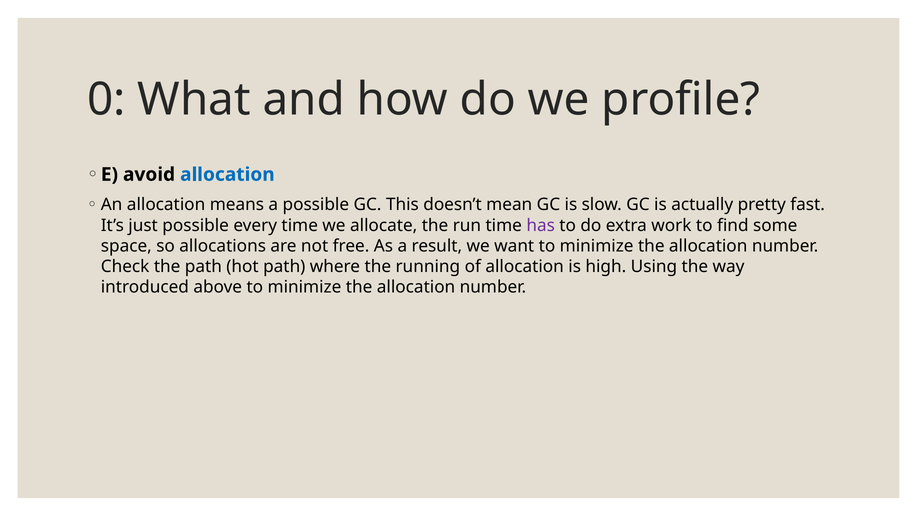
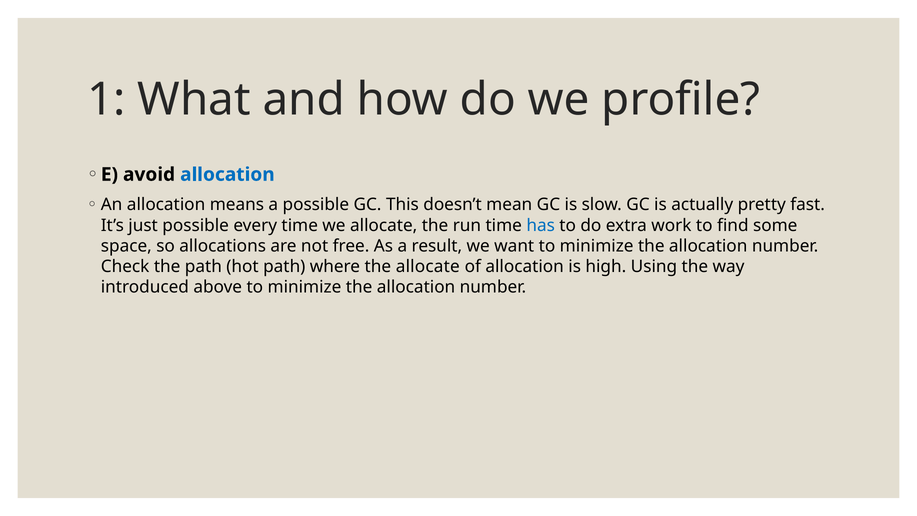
0: 0 -> 1
has colour: purple -> blue
the running: running -> allocate
